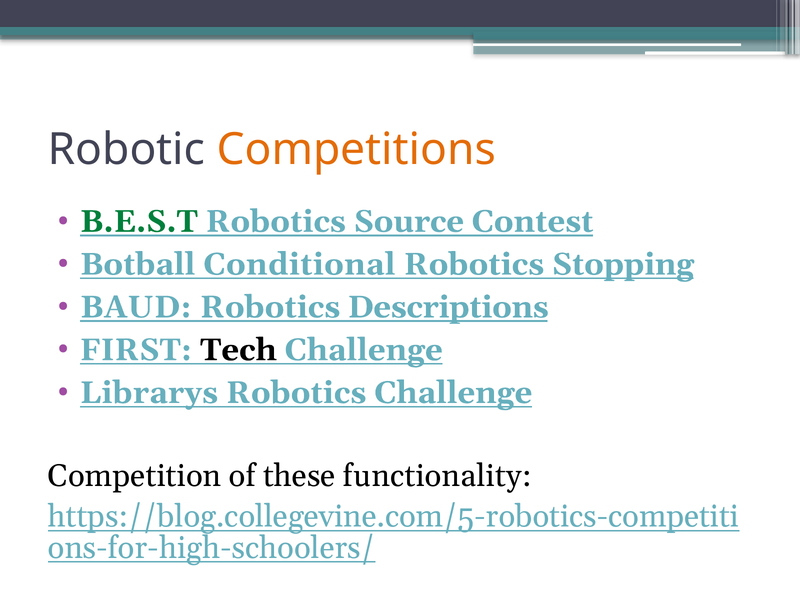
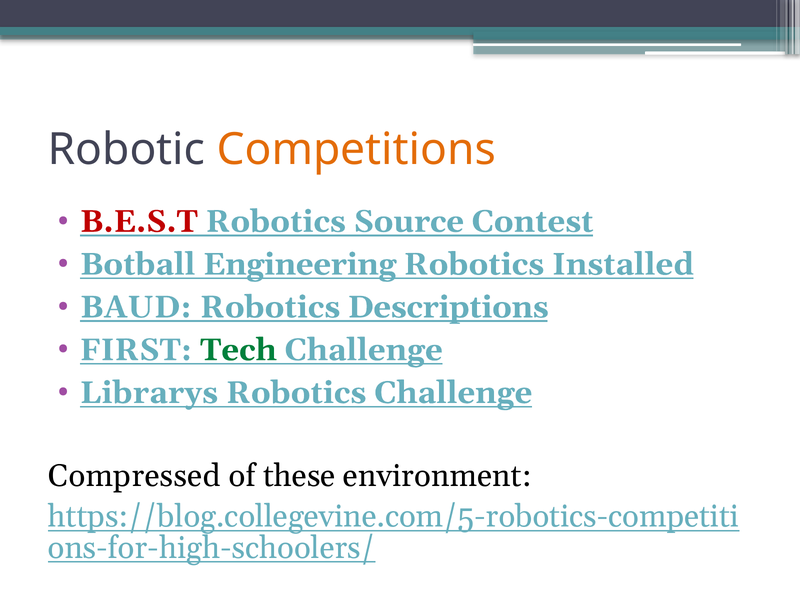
B.E.S.T colour: green -> red
Conditional: Conditional -> Engineering
Stopping: Stopping -> Installed
Tech colour: black -> green
Competition: Competition -> Compressed
functionality: functionality -> environment
